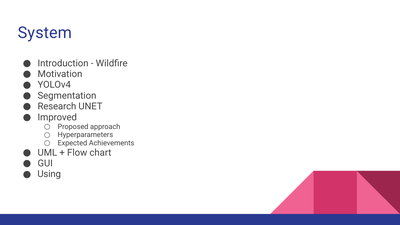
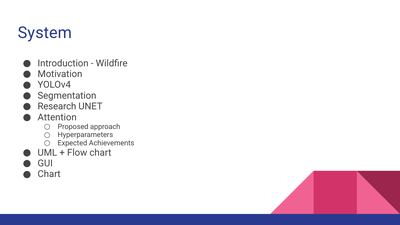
Improved: Improved -> Attention
Using at (49, 174): Using -> Chart
